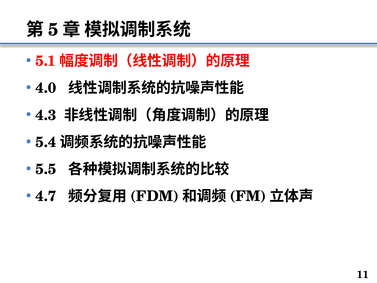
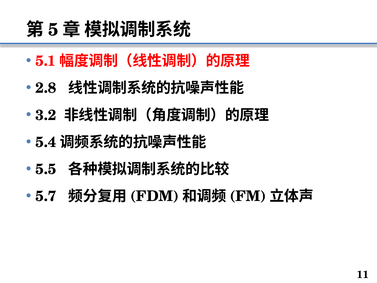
4.0: 4.0 -> 2.8
4.3: 4.3 -> 3.2
4.7: 4.7 -> 5.7
